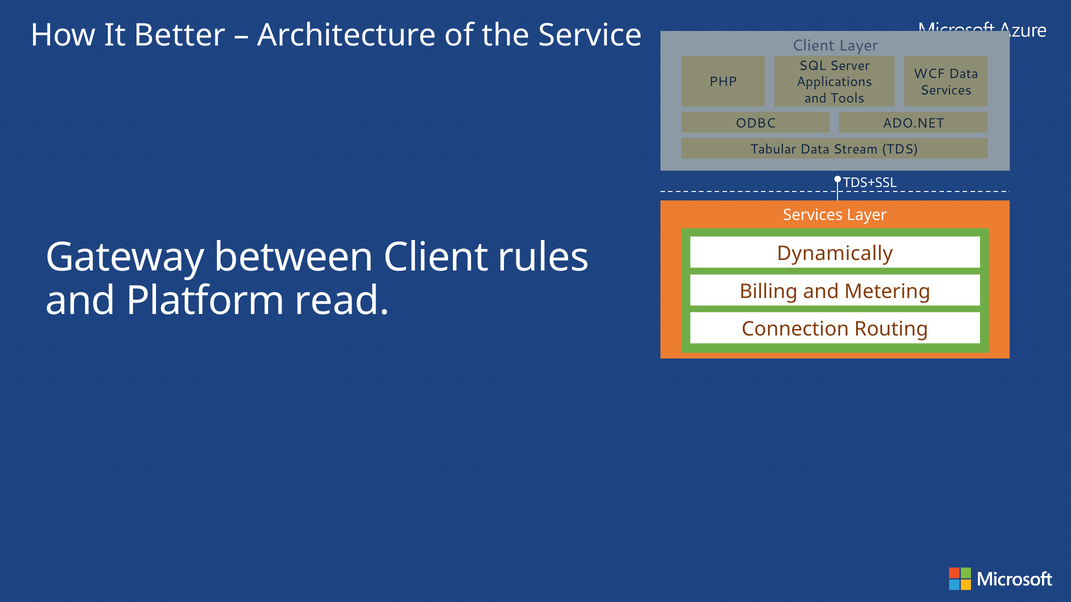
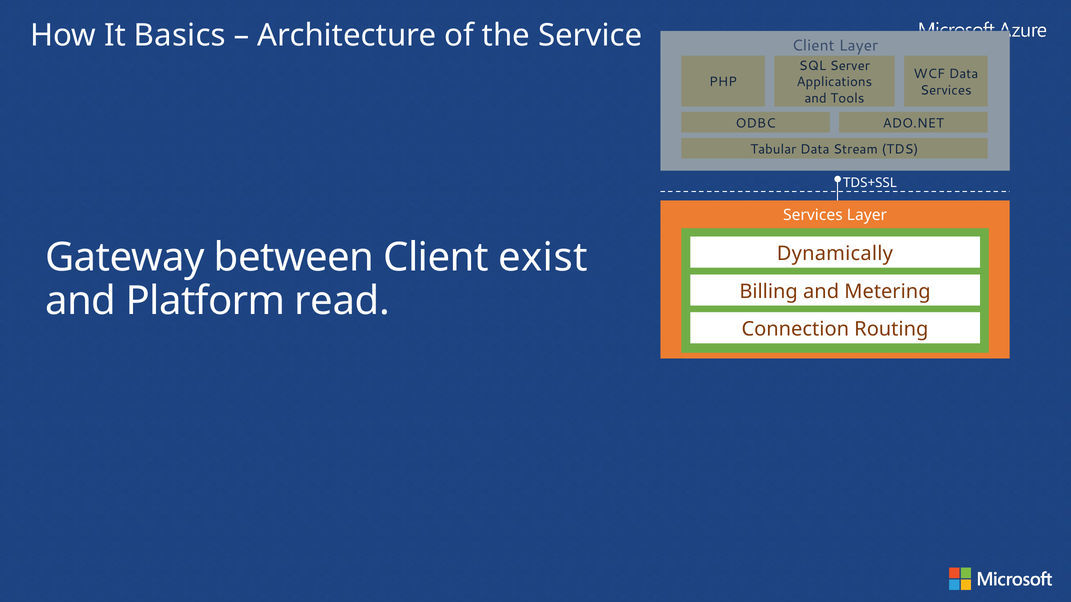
Better: Better -> Basics
rules: rules -> exist
